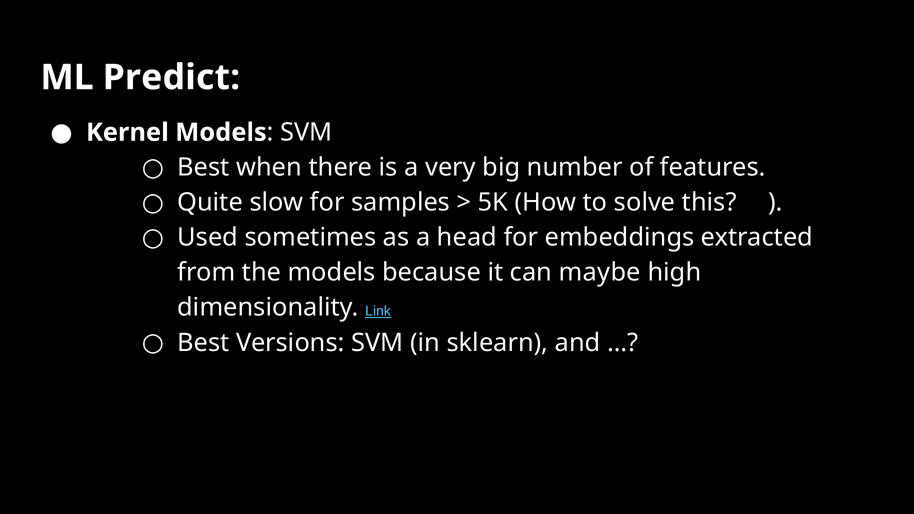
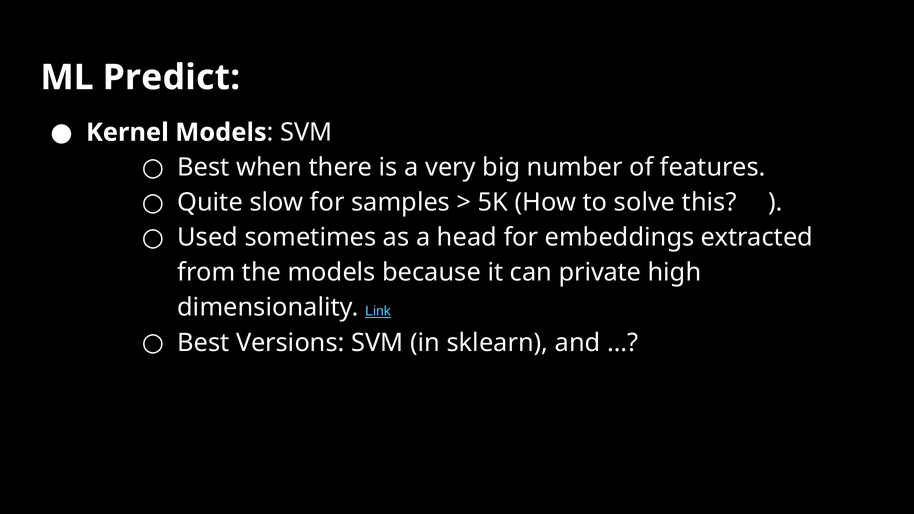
maybe: maybe -> private
